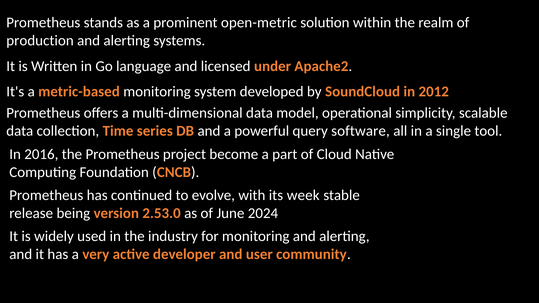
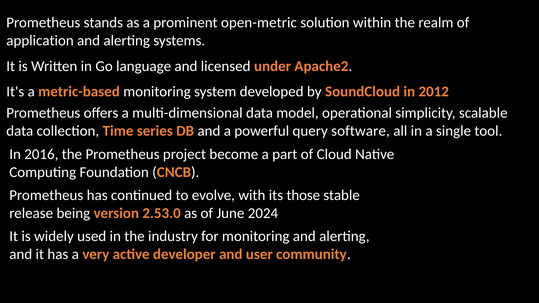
production: production -> application
week: week -> those
